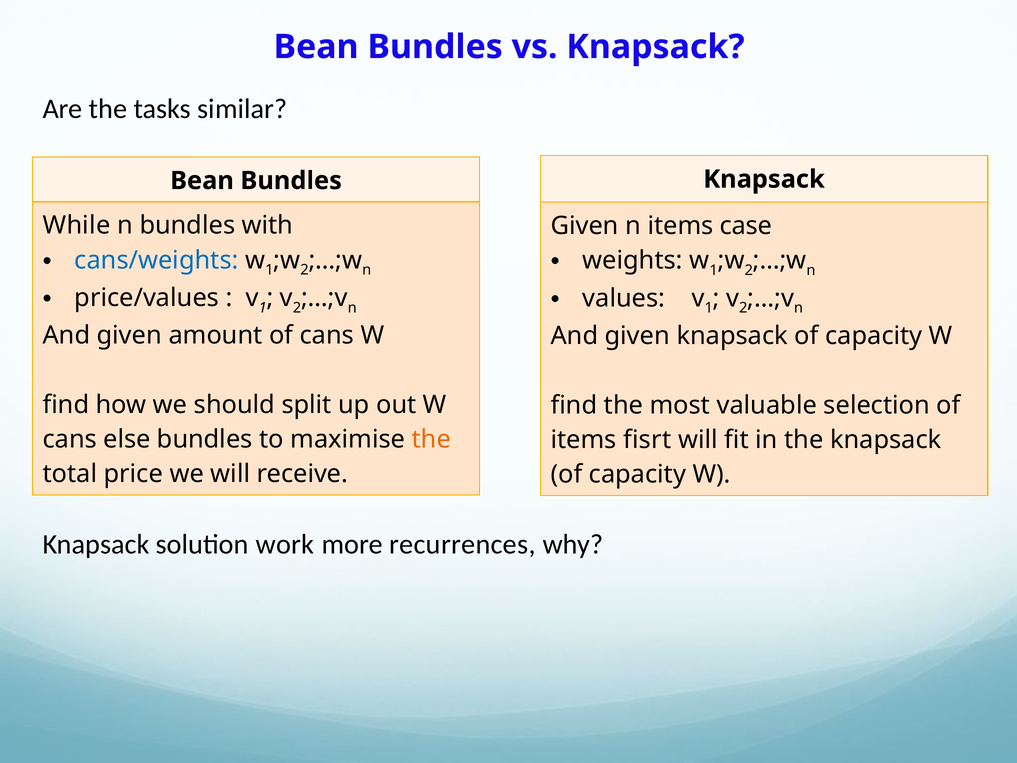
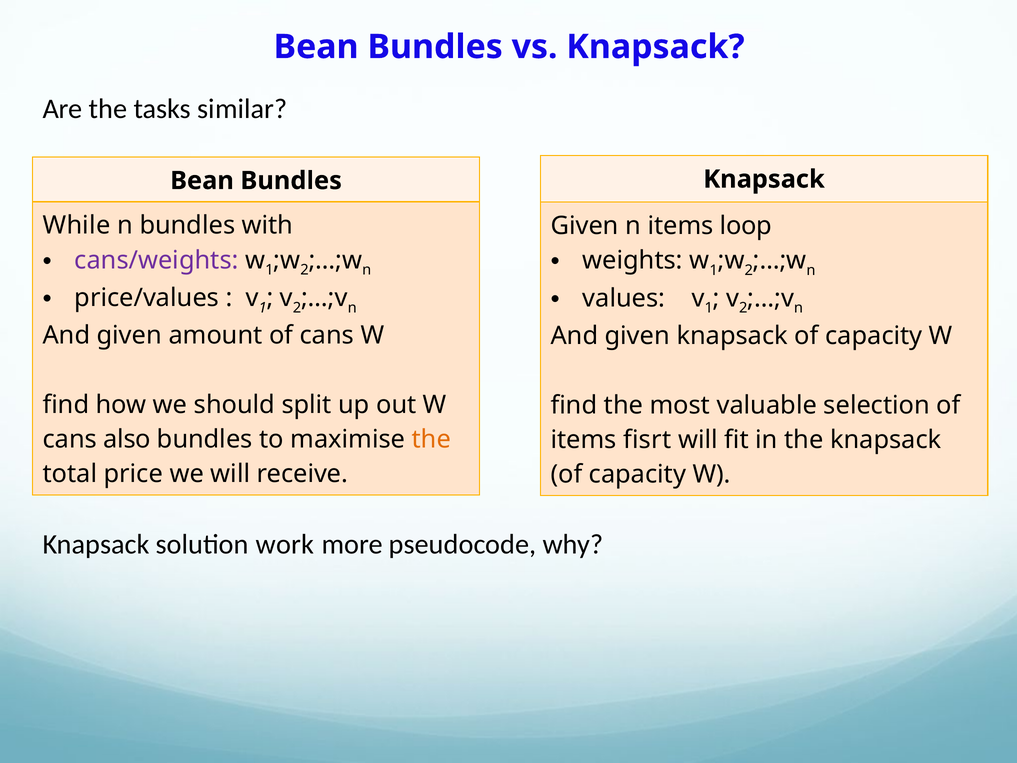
case: case -> loop
cans/weights colour: blue -> purple
else: else -> also
recurrences: recurrences -> pseudocode
